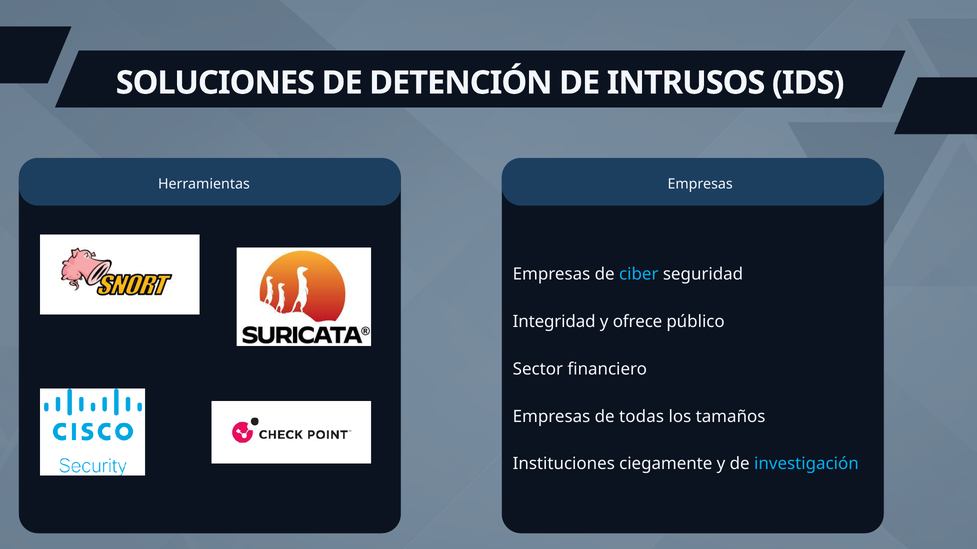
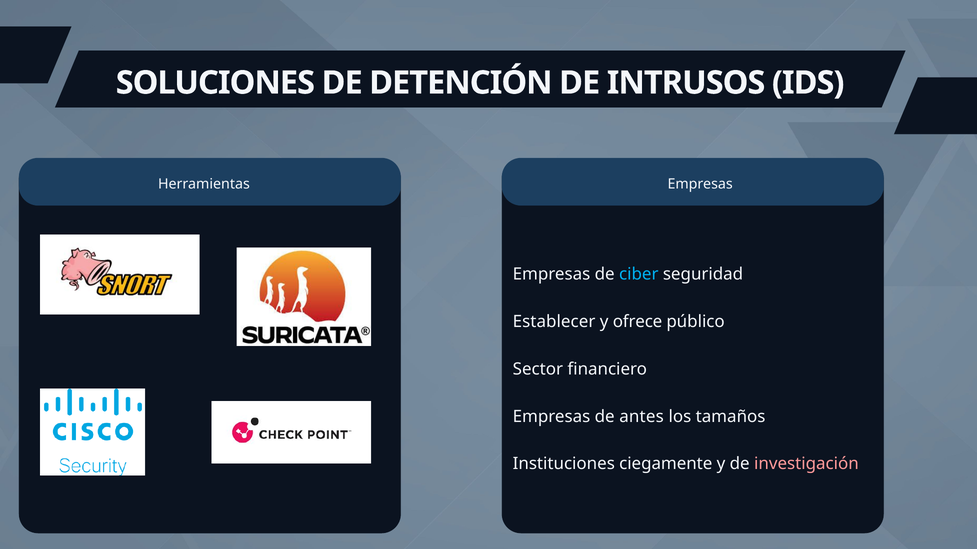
Integridad: Integridad -> Establecer
todas: todas -> antes
investigación colour: light blue -> pink
